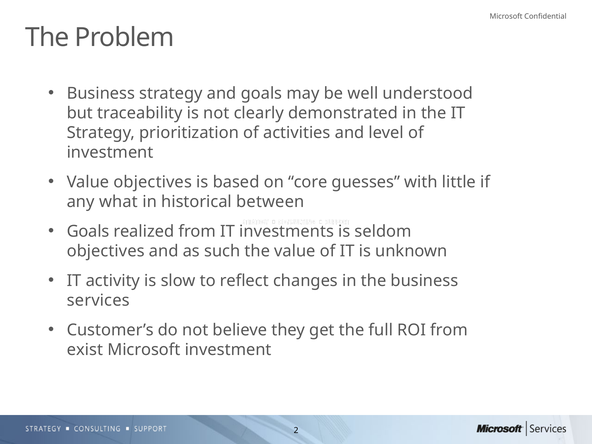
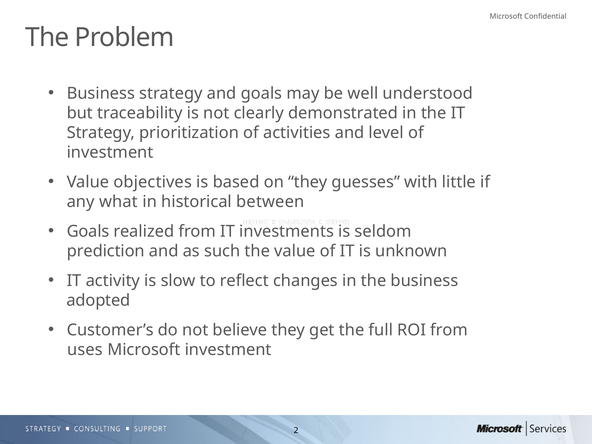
on core: core -> they
objectives at (106, 251): objectives -> prediction
services: services -> adopted
exist: exist -> uses
